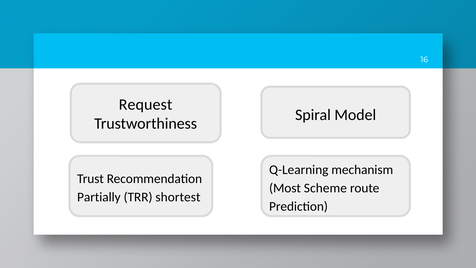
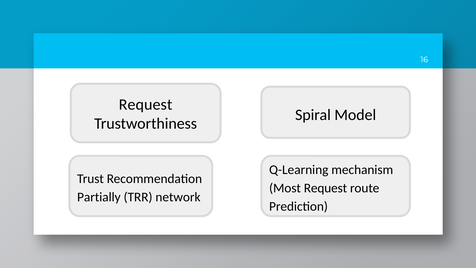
Most Scheme: Scheme -> Request
shortest: shortest -> network
